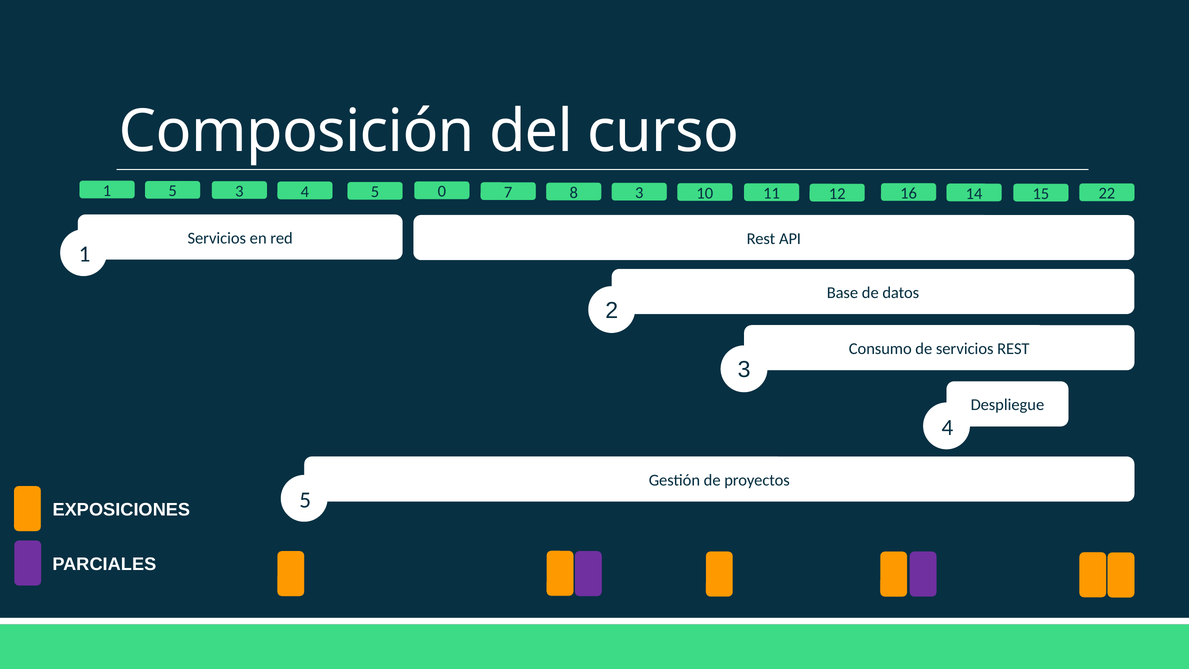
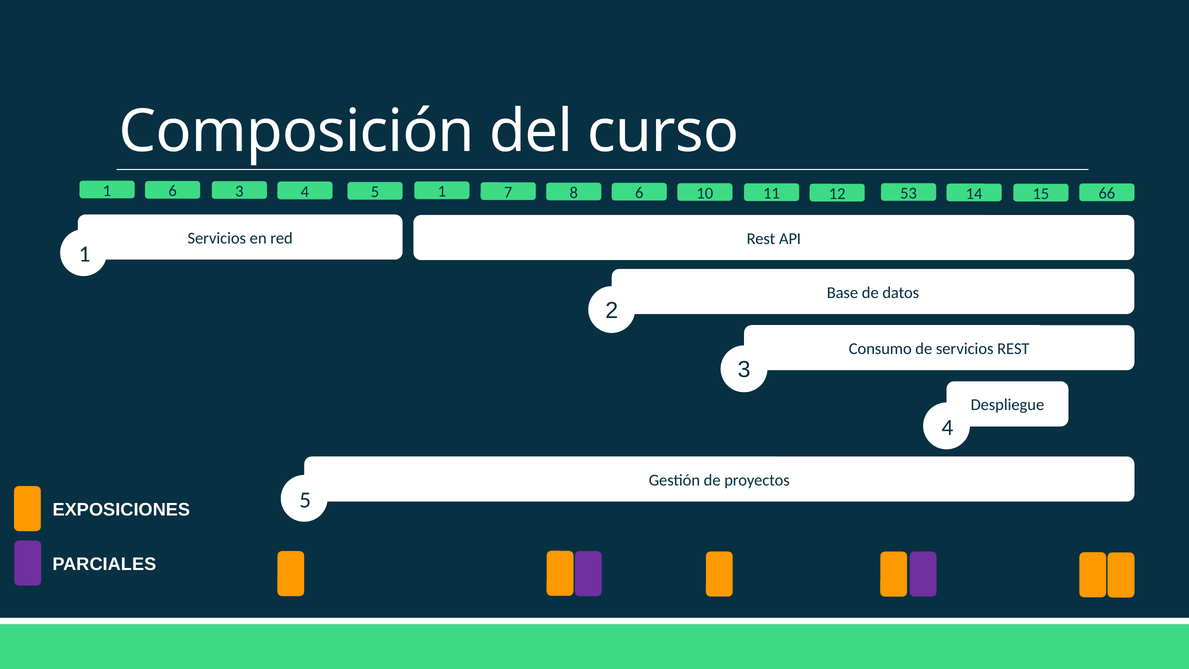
1 5: 5 -> 6
5 0: 0 -> 1
8 3: 3 -> 6
16: 16 -> 53
22: 22 -> 66
